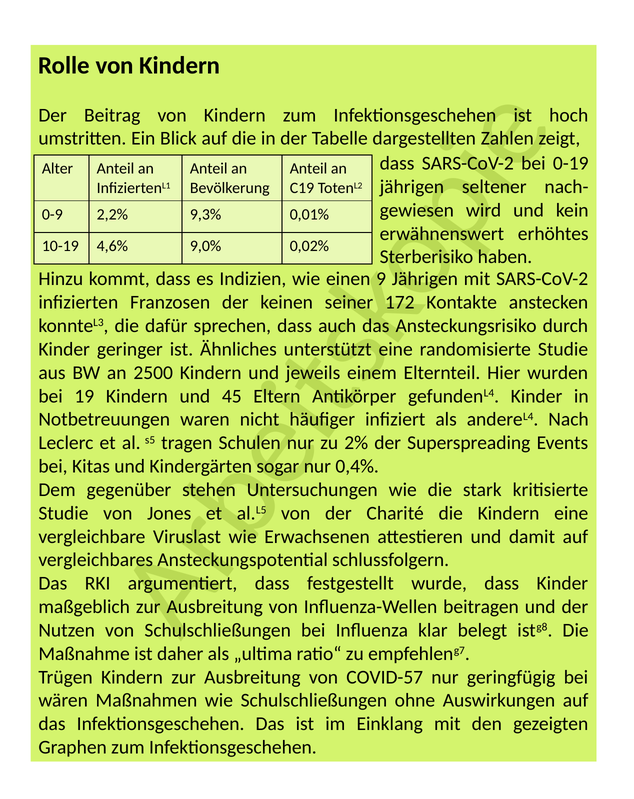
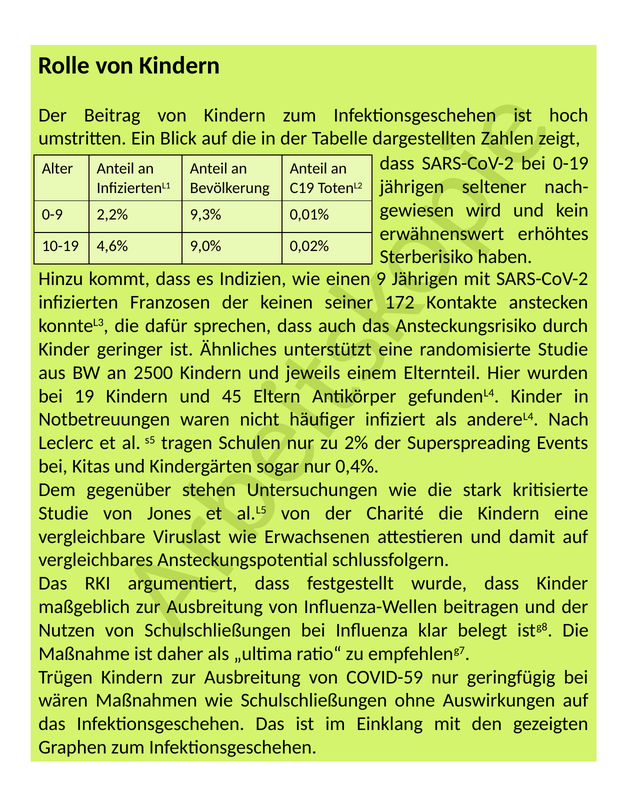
COVID-57: COVID-57 -> COVID-59
